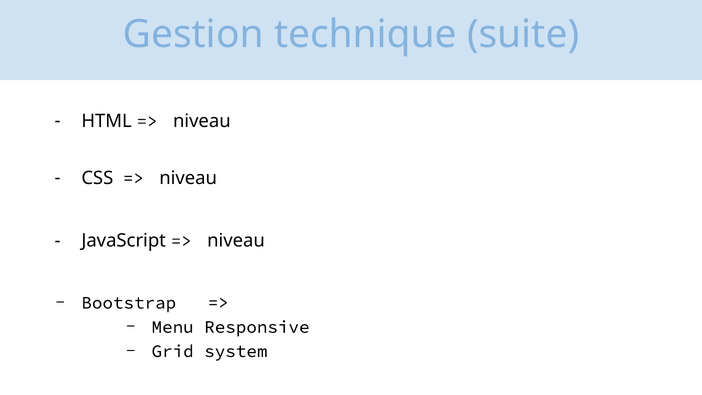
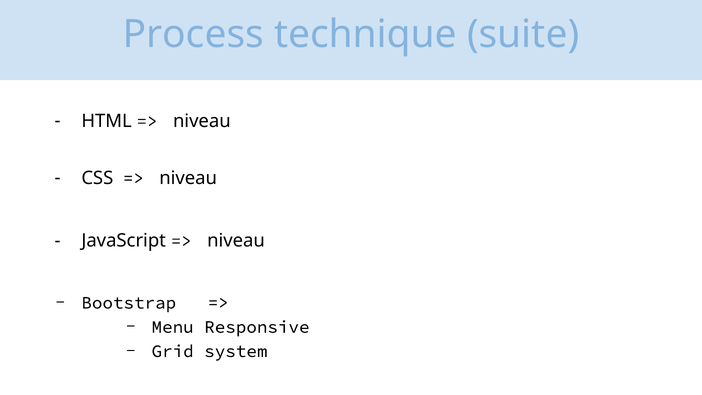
Gestion: Gestion -> Process
